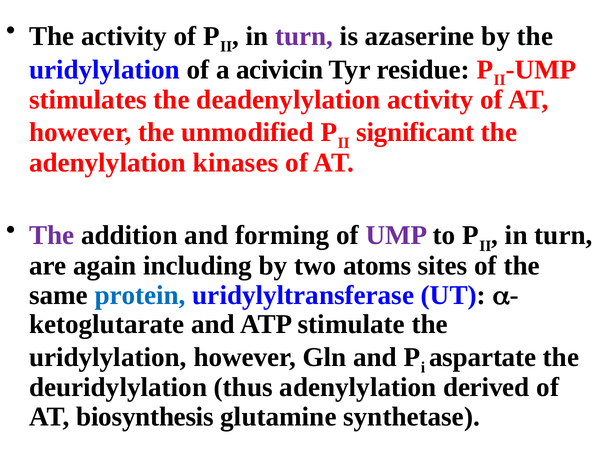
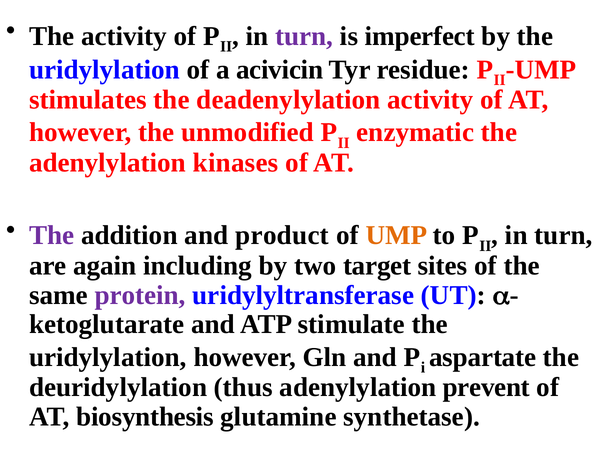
azaserine: azaserine -> imperfect
significant: significant -> enzymatic
forming: forming -> product
UMP at (397, 235) colour: purple -> orange
atoms: atoms -> target
protein colour: blue -> purple
derived: derived -> prevent
